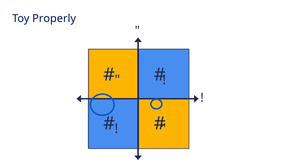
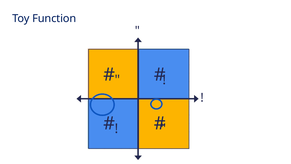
Properly: Properly -> Function
